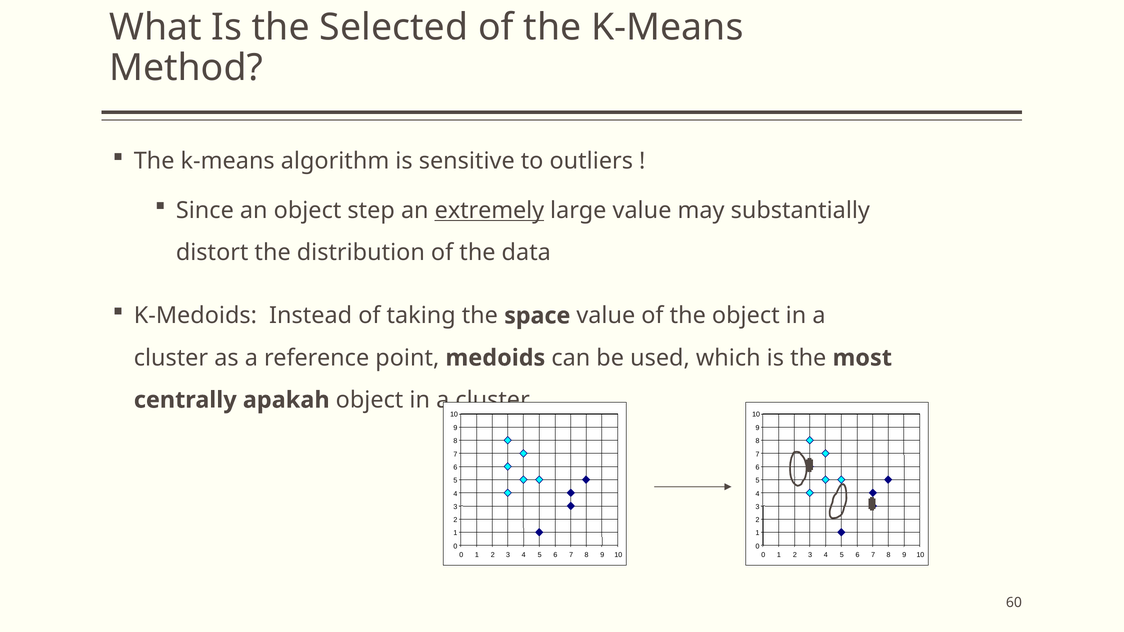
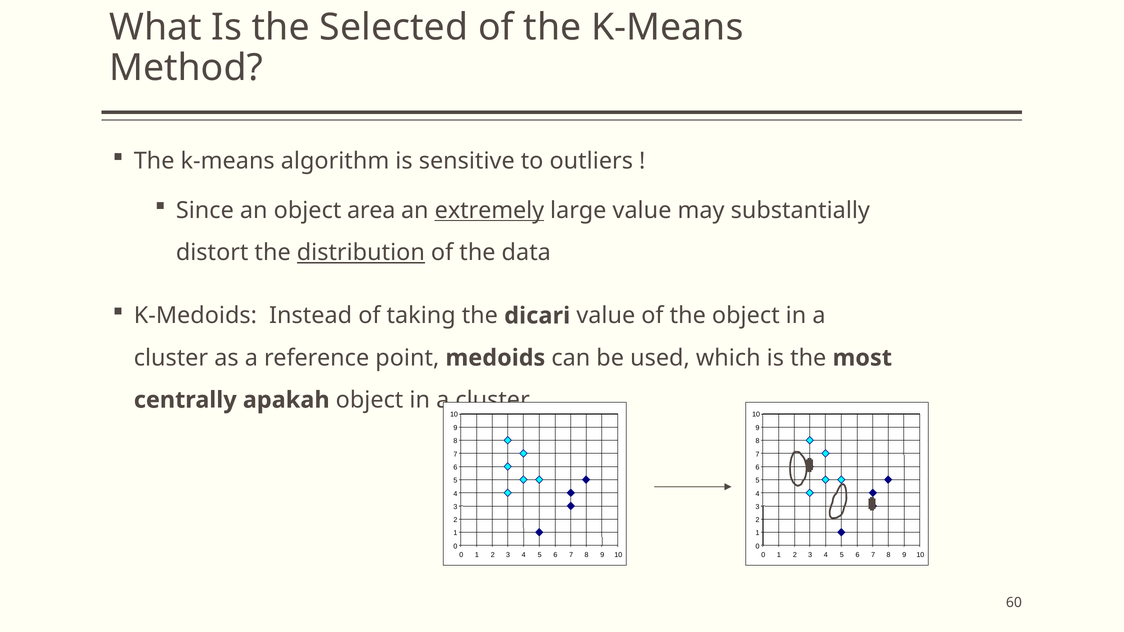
step: step -> area
distribution underline: none -> present
space: space -> dicari
